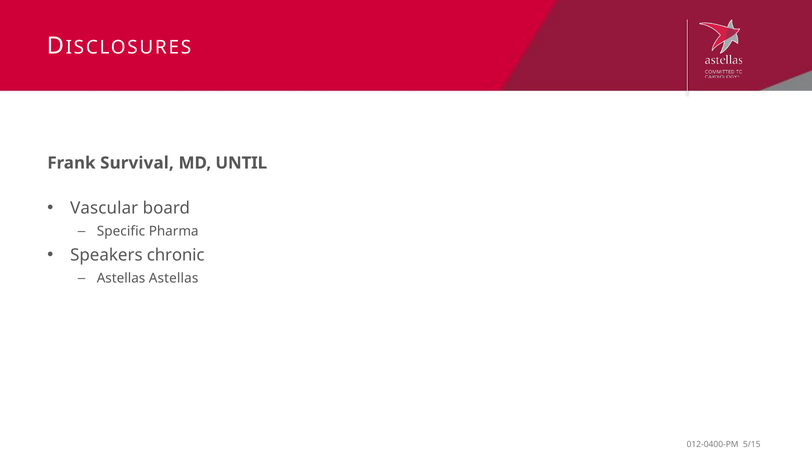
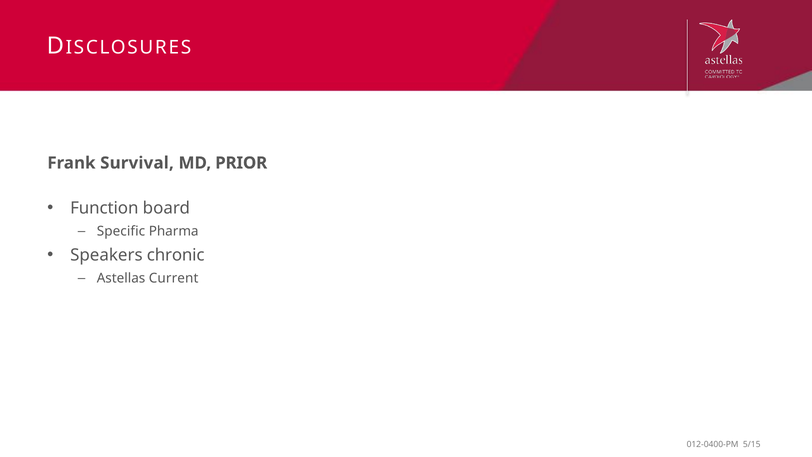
UNTIL: UNTIL -> PRIOR
Vascular: Vascular -> Function
Astellas Astellas: Astellas -> Current
